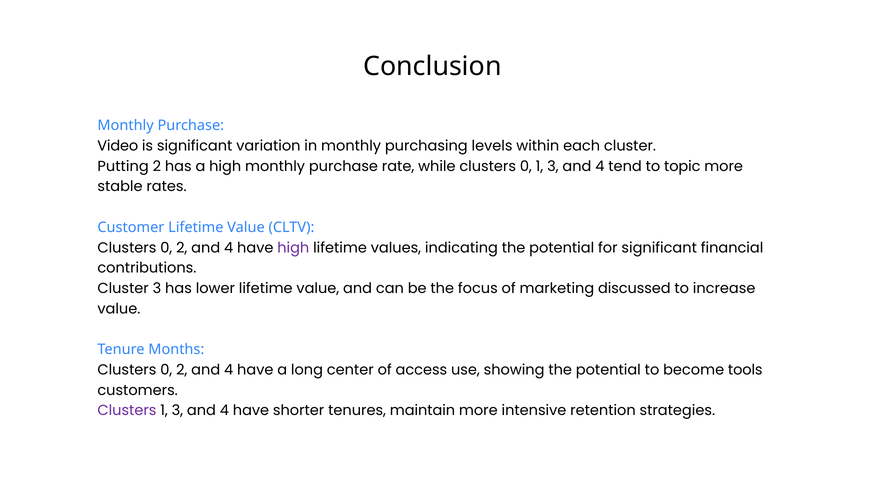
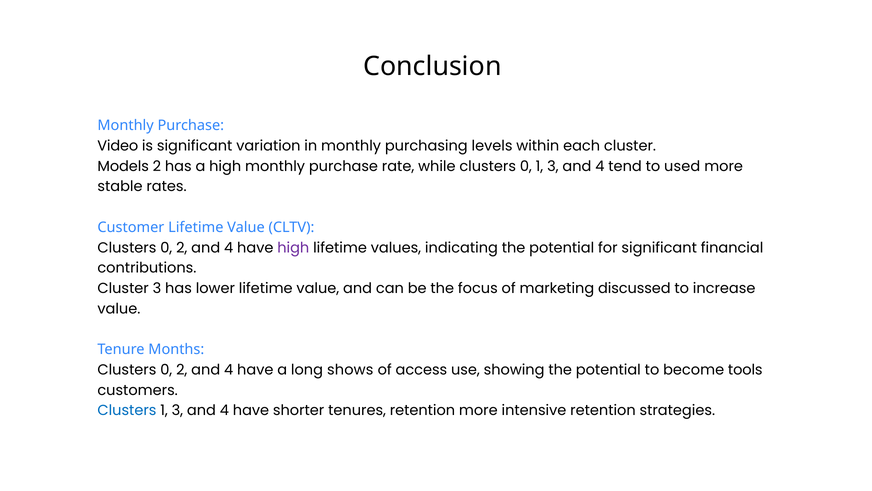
Putting: Putting -> Models
topic: topic -> used
center: center -> shows
Clusters at (127, 410) colour: purple -> blue
tenures maintain: maintain -> retention
